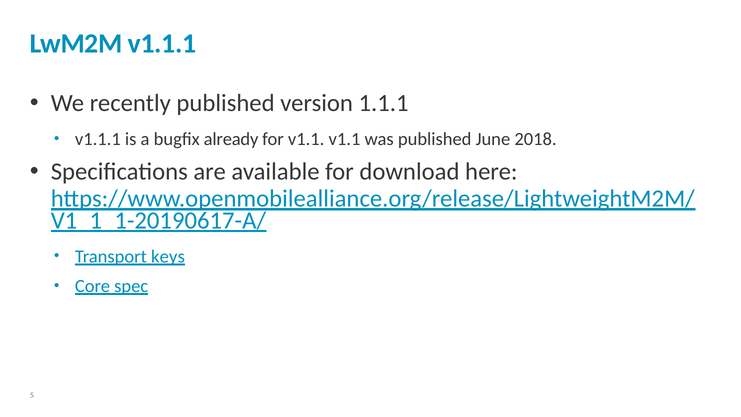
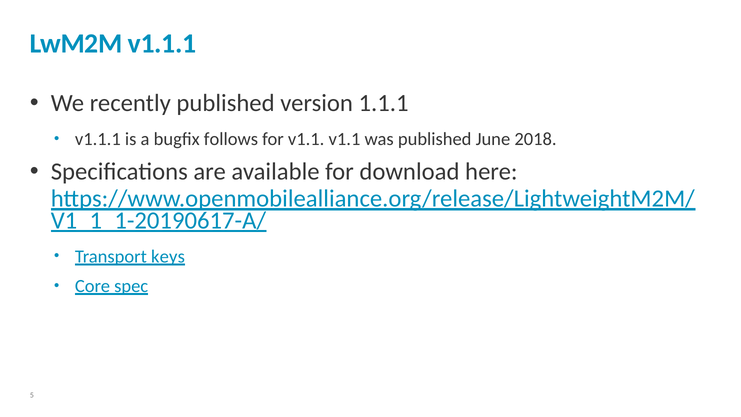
already: already -> follows
